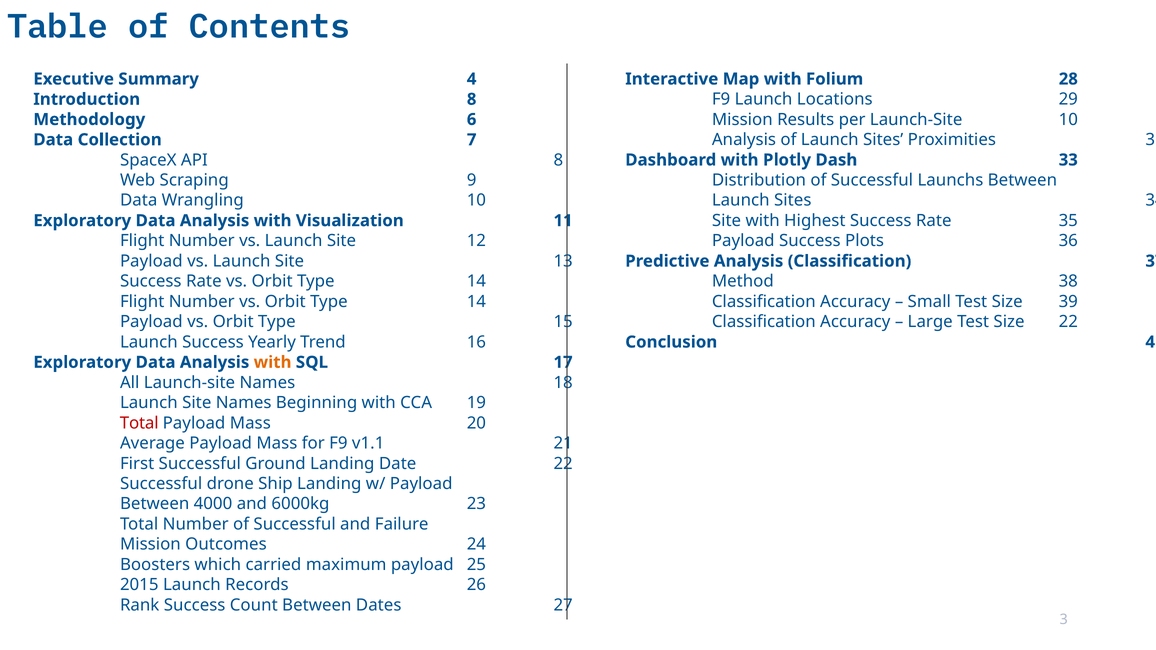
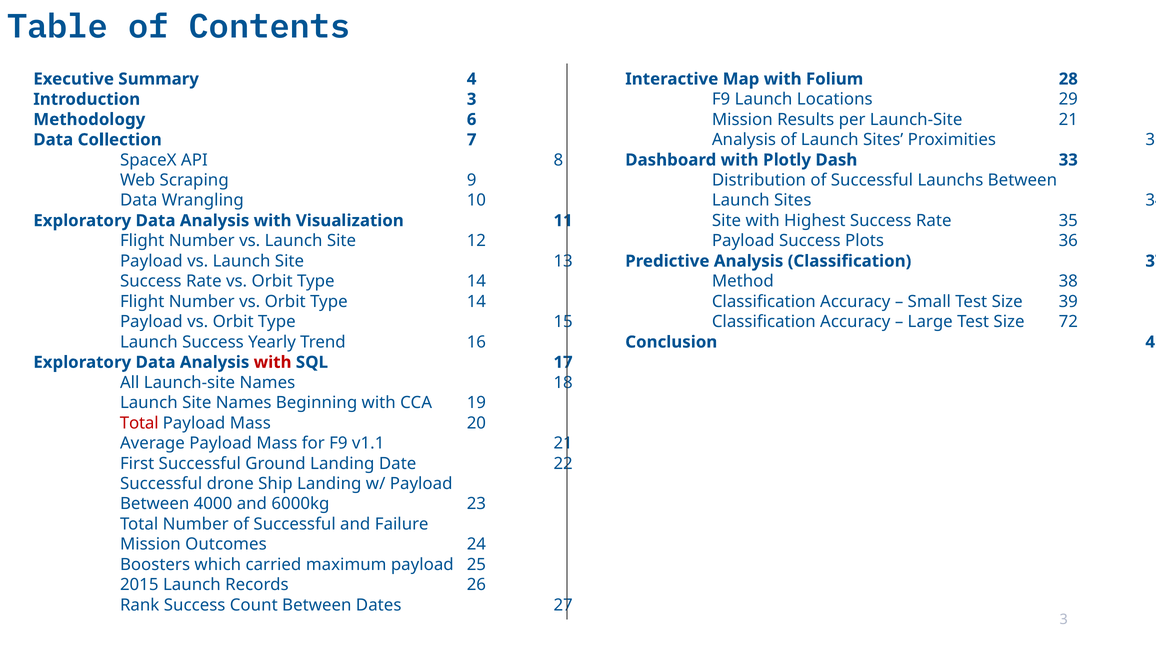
Introduction 8: 8 -> 3
Launch-Site 10: 10 -> 21
Size 22: 22 -> 72
with at (273, 362) colour: orange -> red
